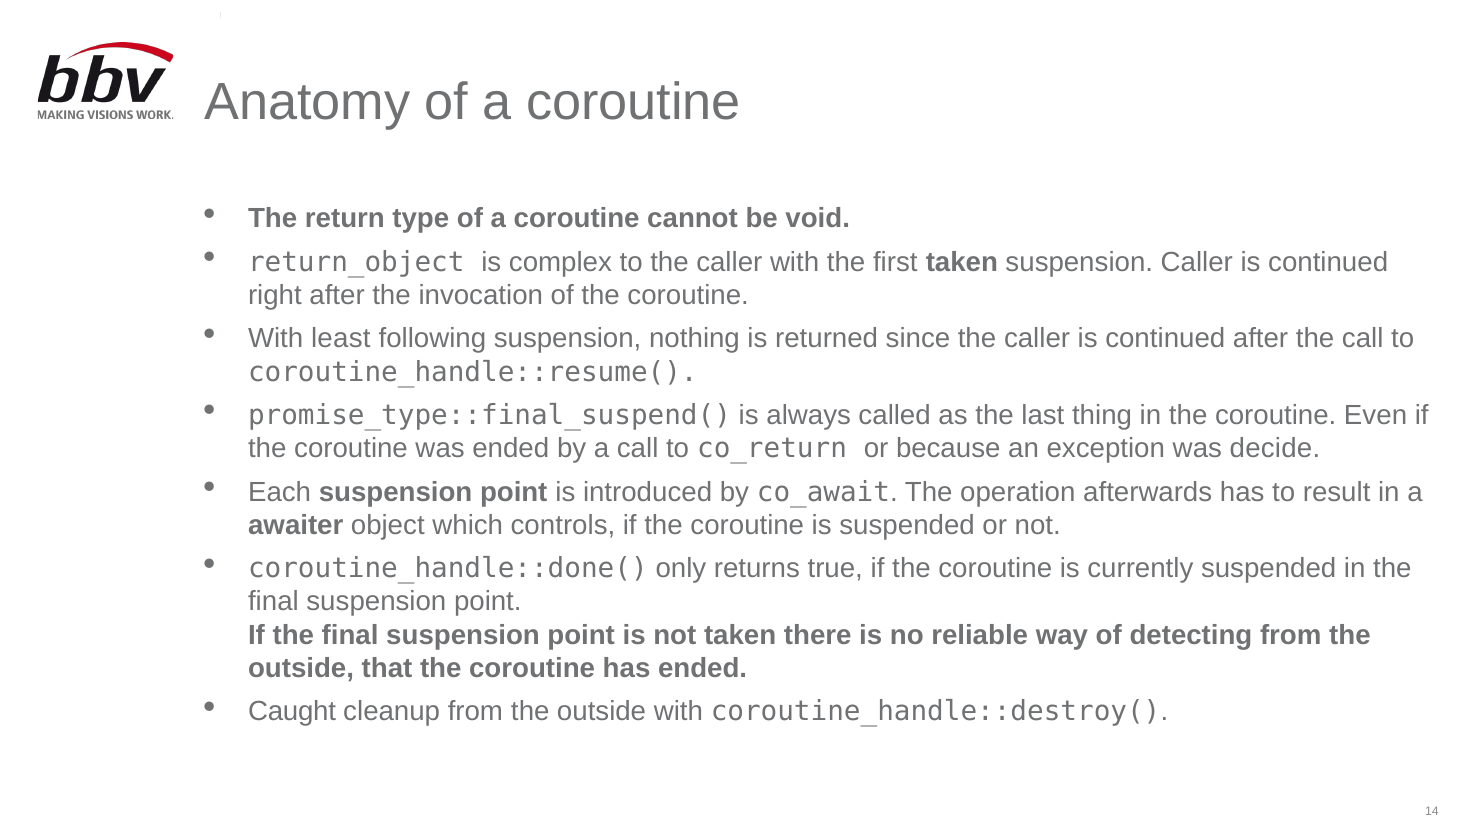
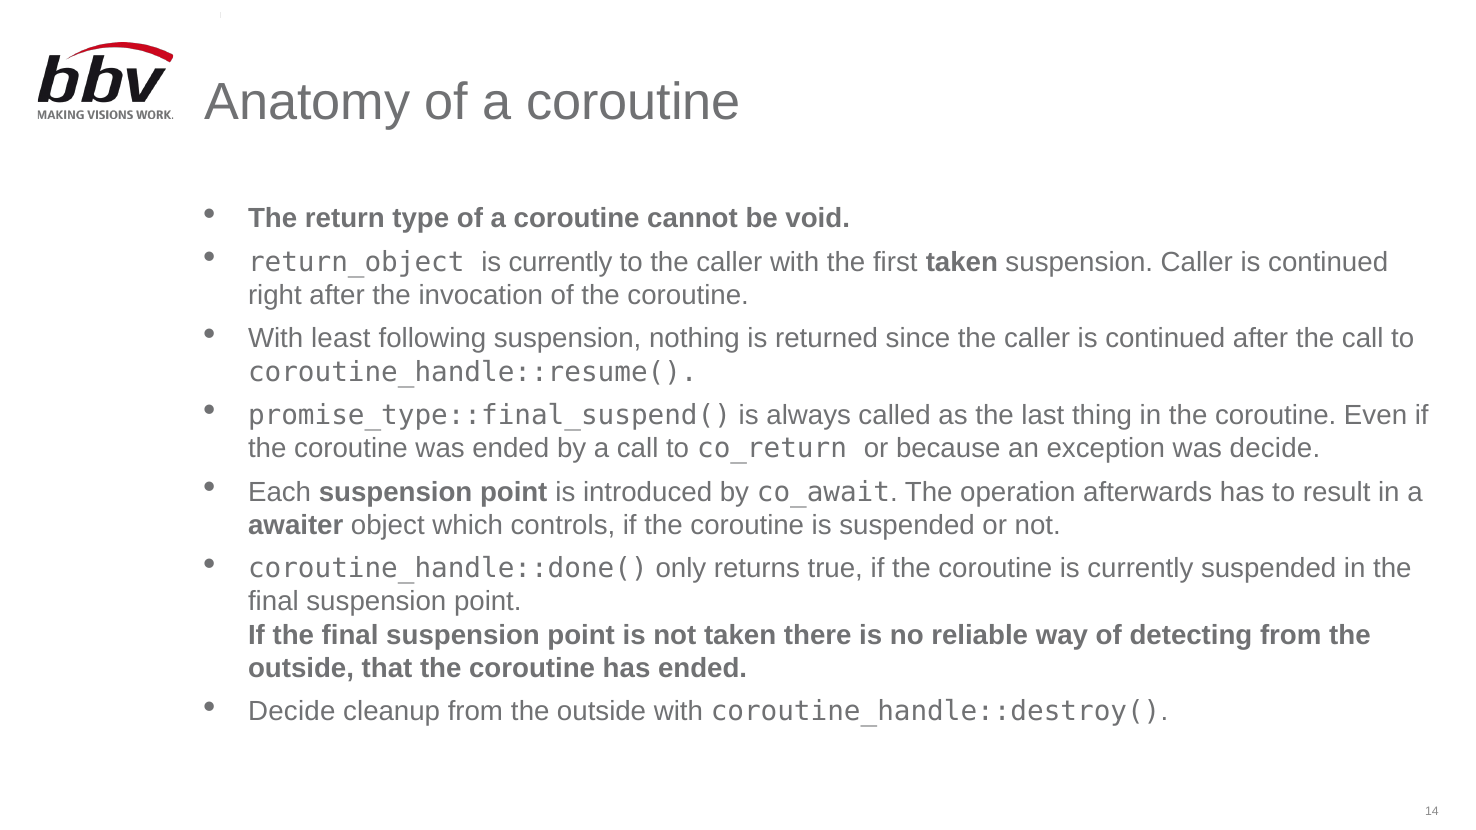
return_object is complex: complex -> currently
Caught at (292, 712): Caught -> Decide
